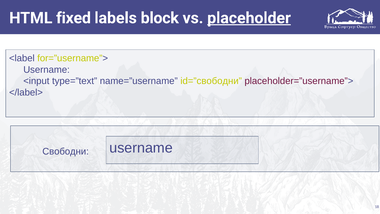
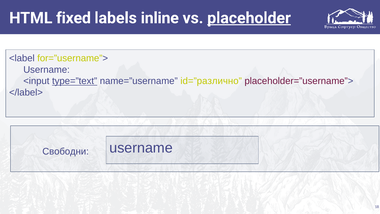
block: block -> inline
type=”text underline: none -> present
id=”свободни: id=”свободни -> id=”различно
